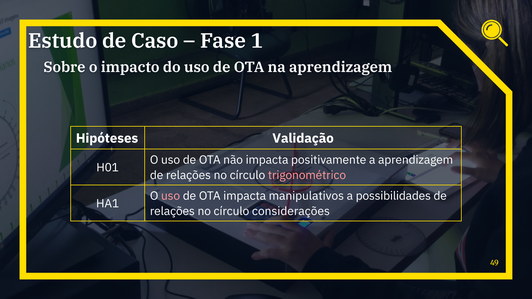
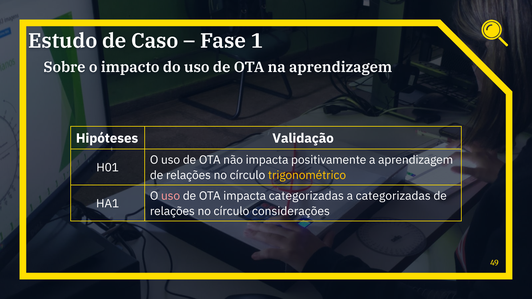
trigonométrico colour: pink -> yellow
impacta manipulativos: manipulativos -> categorizadas
a possibilidades: possibilidades -> categorizadas
